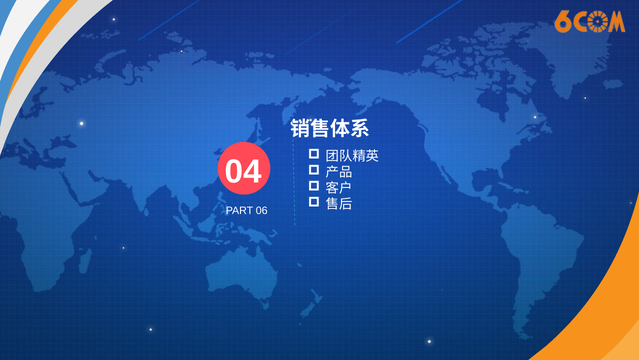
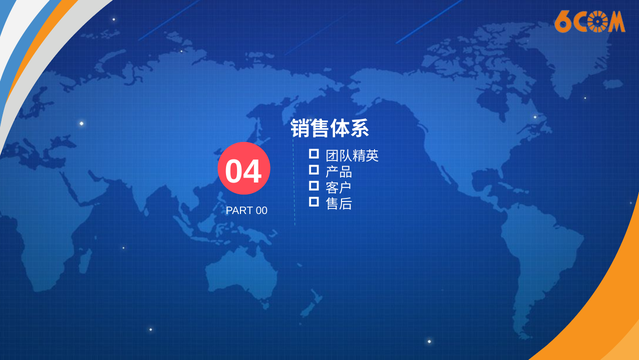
06: 06 -> 00
